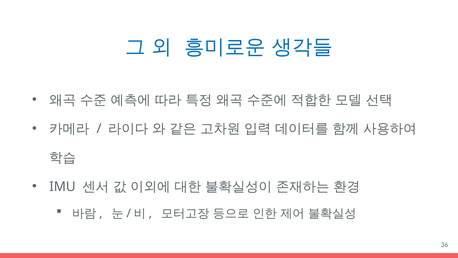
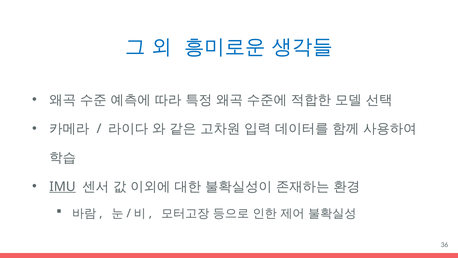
IMU underline: none -> present
